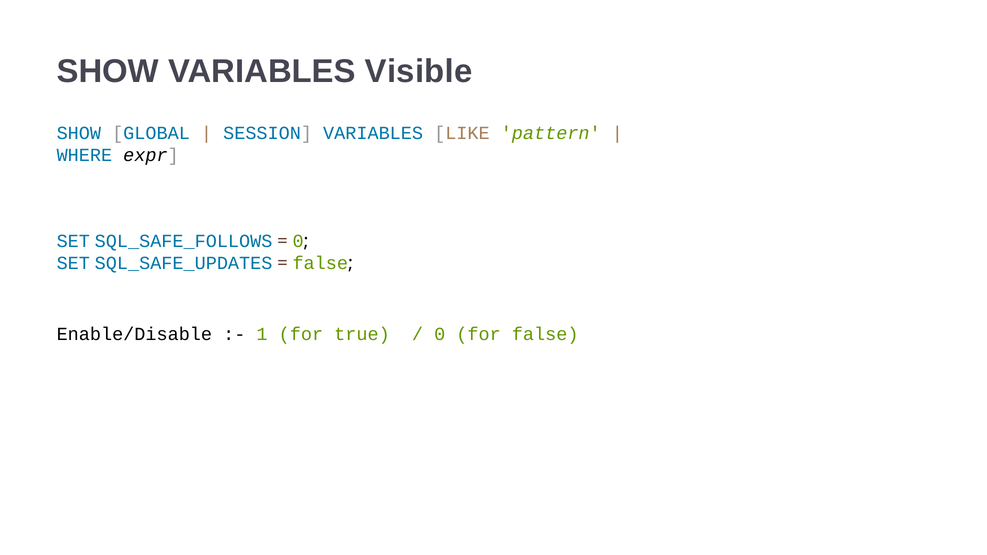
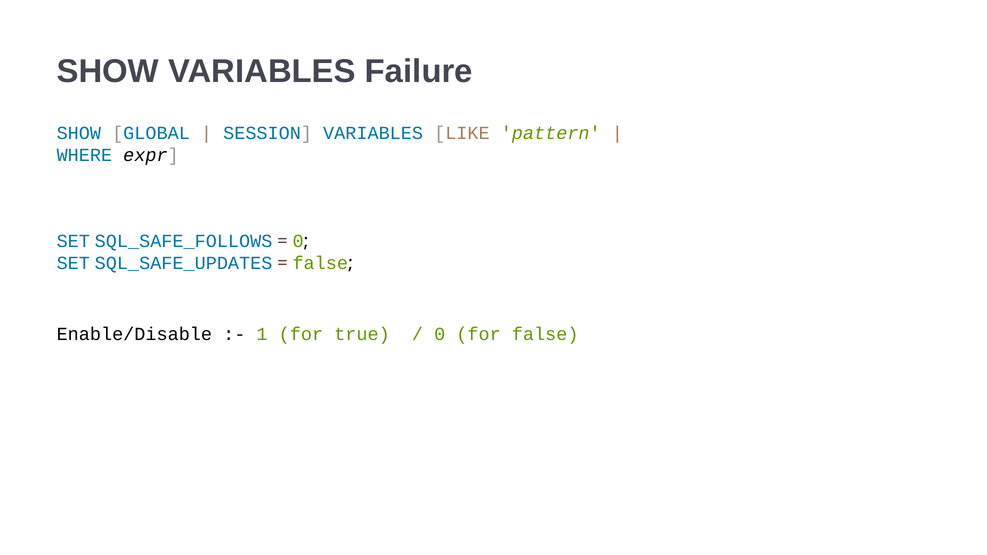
Visible: Visible -> Failure
